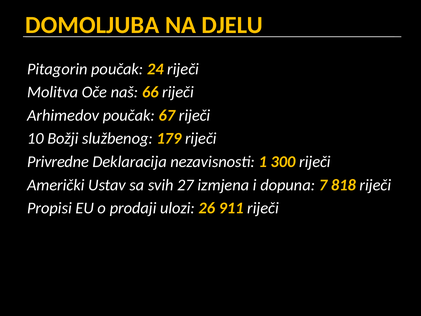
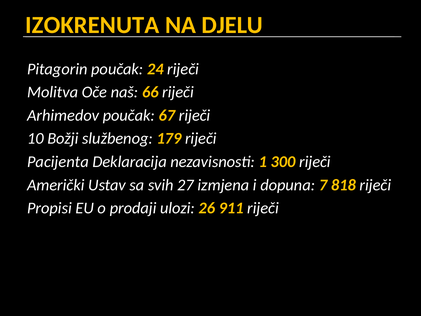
DOMOLJUBA: DOMOLJUBA -> IZOKRENUTA
Privredne: Privredne -> Pacijenta
